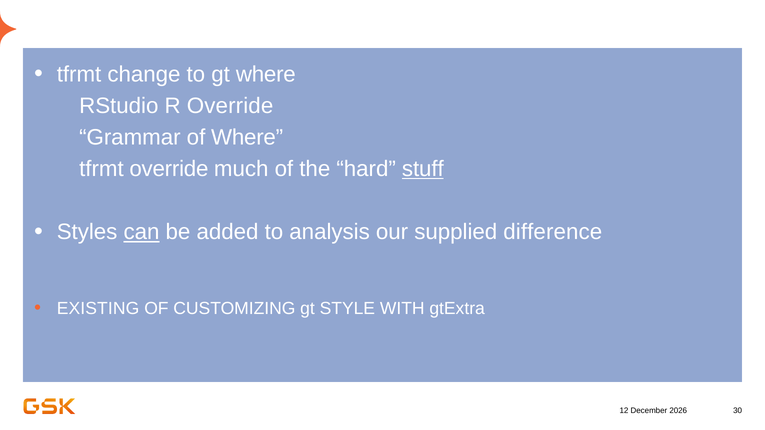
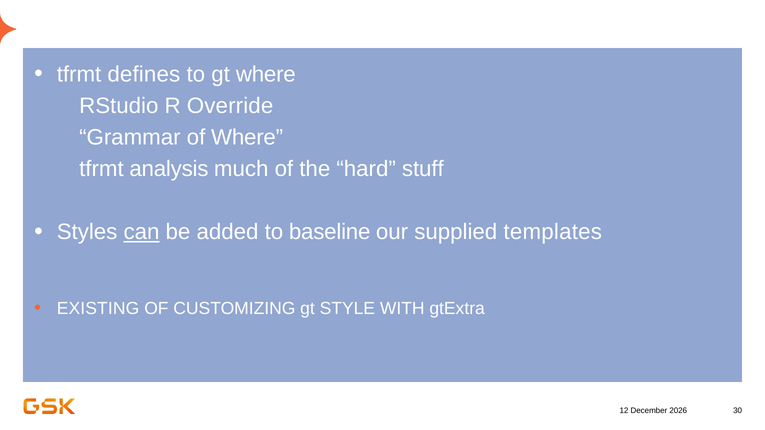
change: change -> defines
tfrmt override: override -> analysis
stuff underline: present -> none
analysis: analysis -> baseline
difference: difference -> templates
